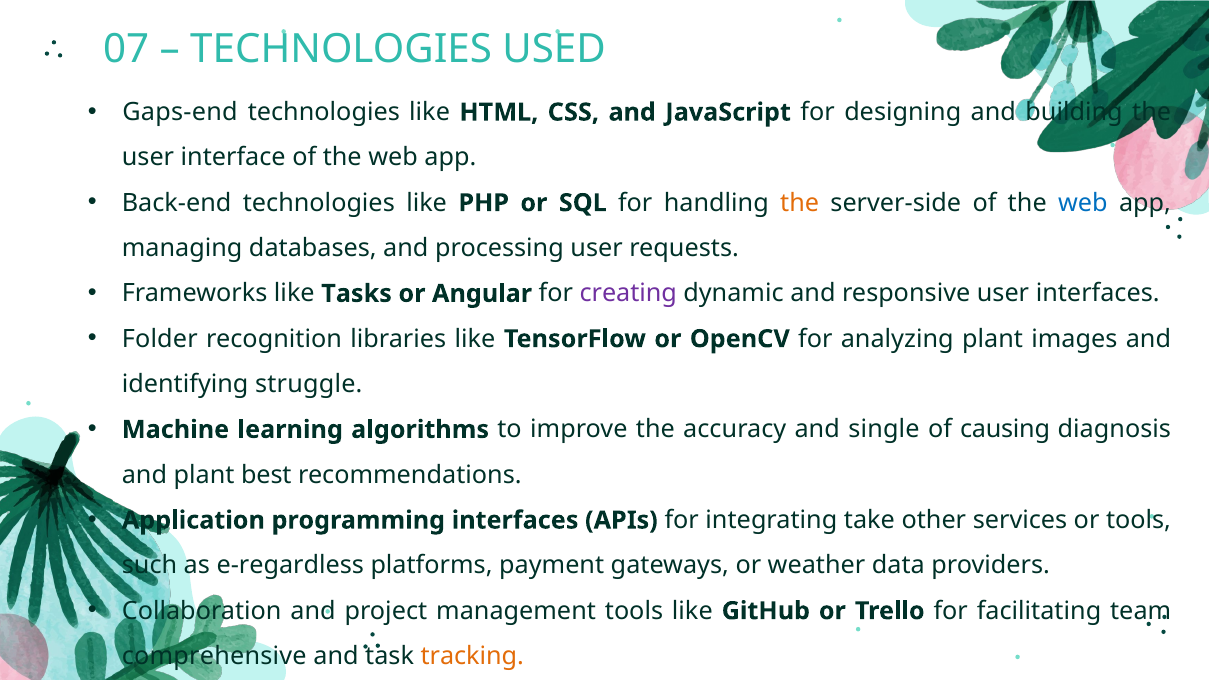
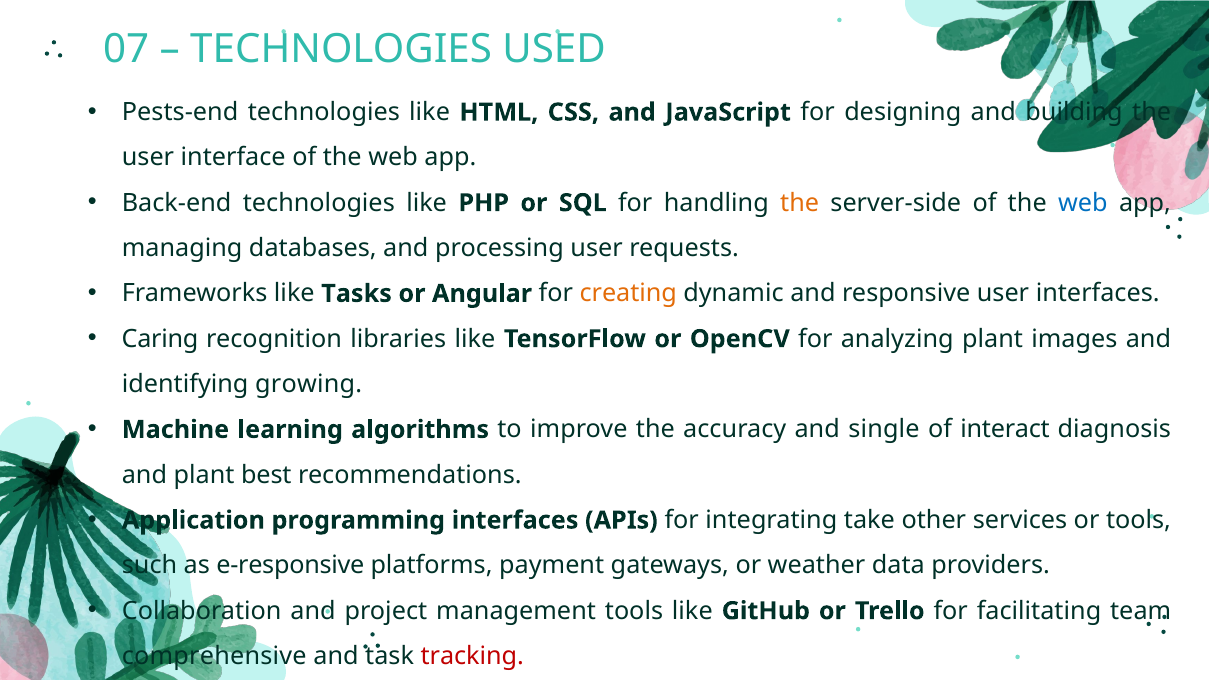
Gaps-end: Gaps-end -> Pests-end
creating colour: purple -> orange
Folder: Folder -> Caring
struggle: struggle -> growing
causing: causing -> interact
e-regardless: e-regardless -> e-responsive
tracking colour: orange -> red
